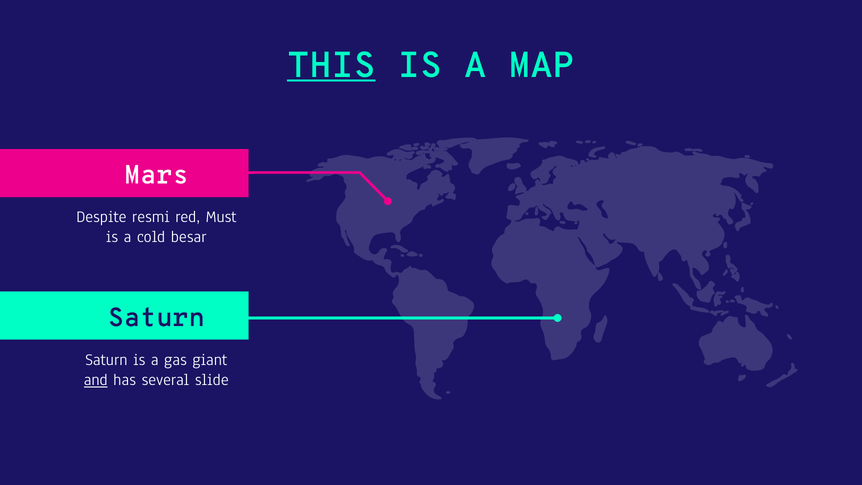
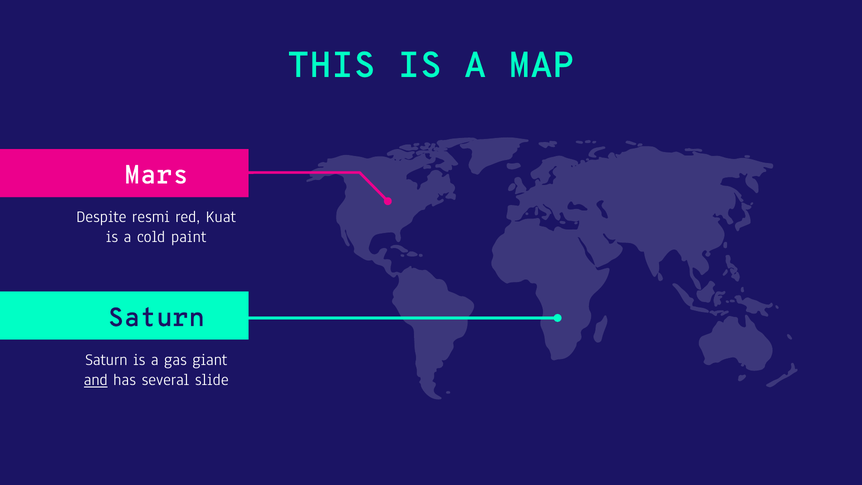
THIS underline: present -> none
Must: Must -> Kuat
besar: besar -> paint
